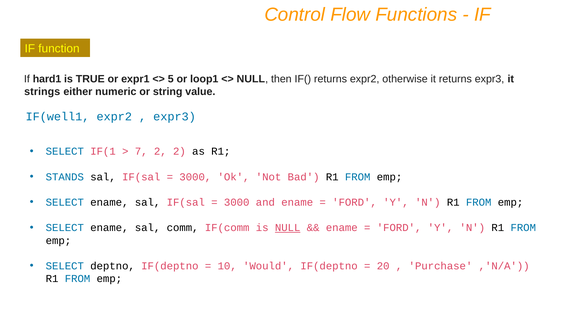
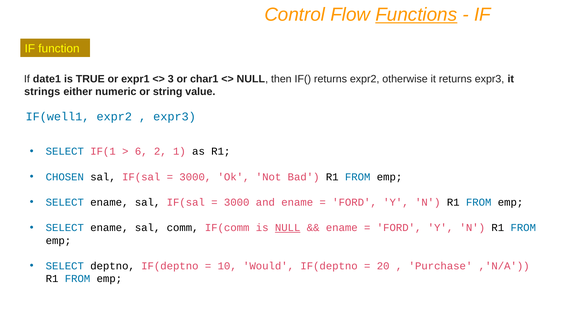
Functions underline: none -> present
hard1: hard1 -> date1
5: 5 -> 3
loop1: loop1 -> char1
7: 7 -> 6
2 2: 2 -> 1
STANDS: STANDS -> CHOSEN
